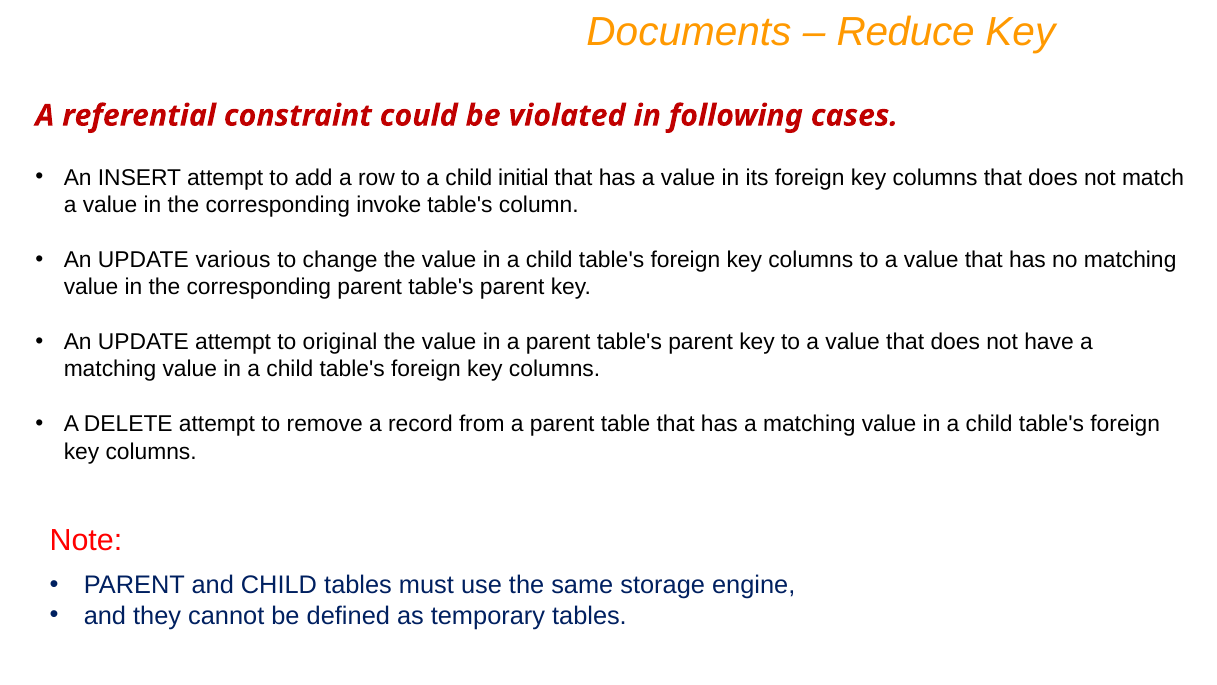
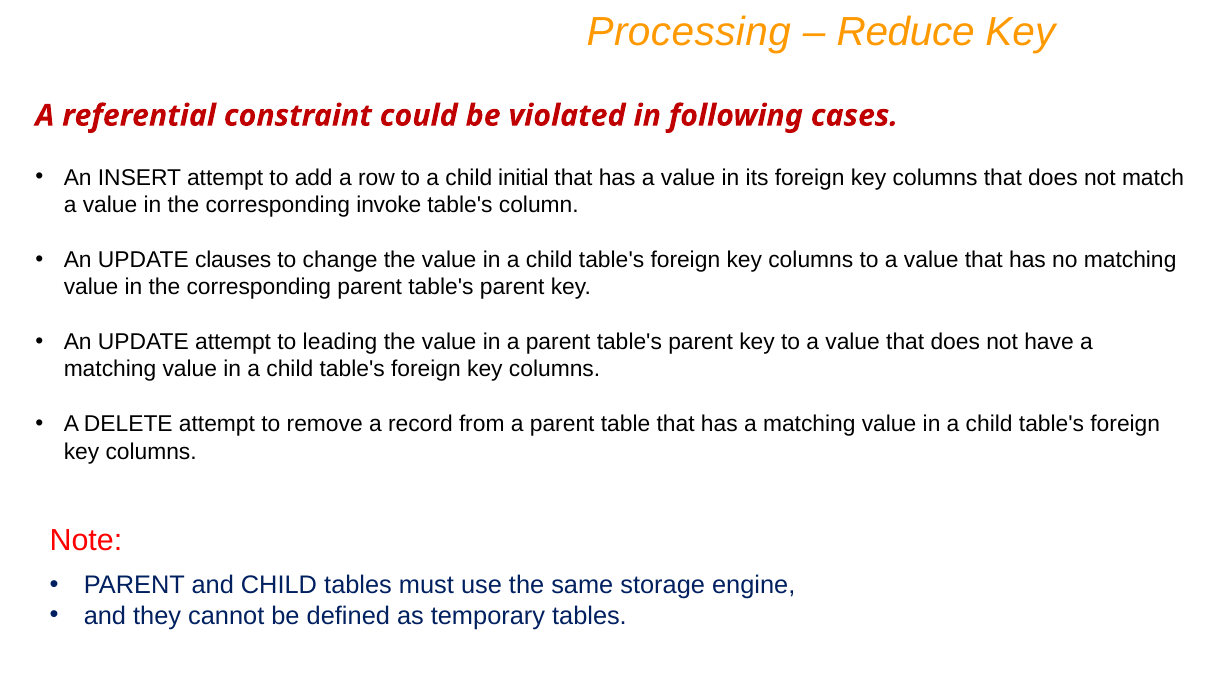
Documents: Documents -> Processing
various: various -> clauses
original: original -> leading
